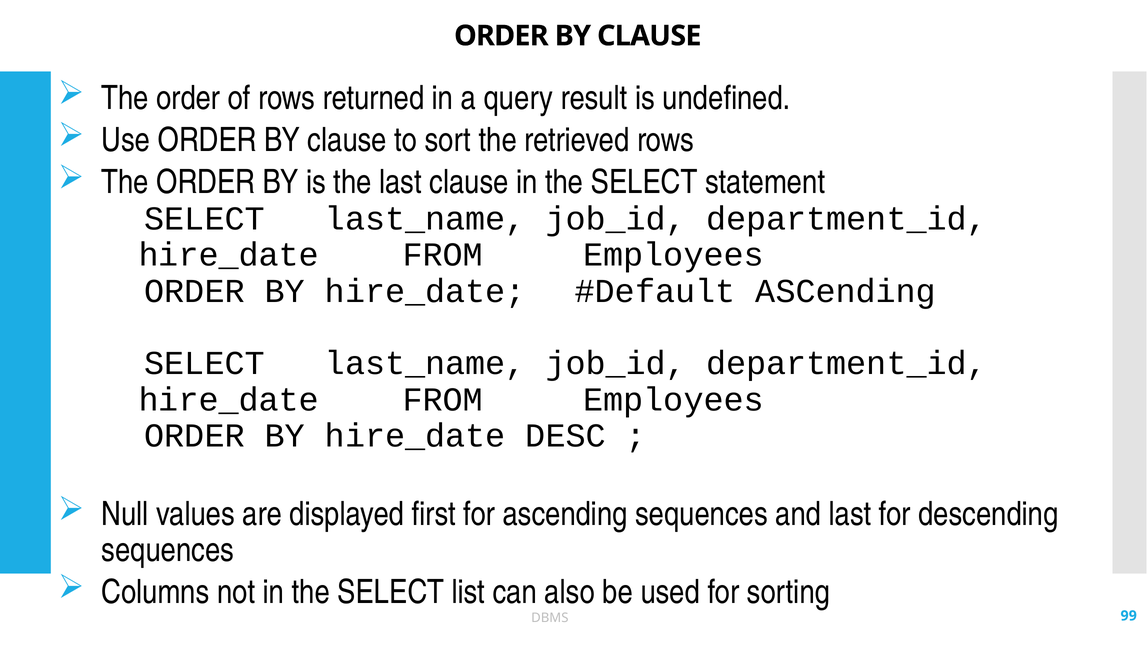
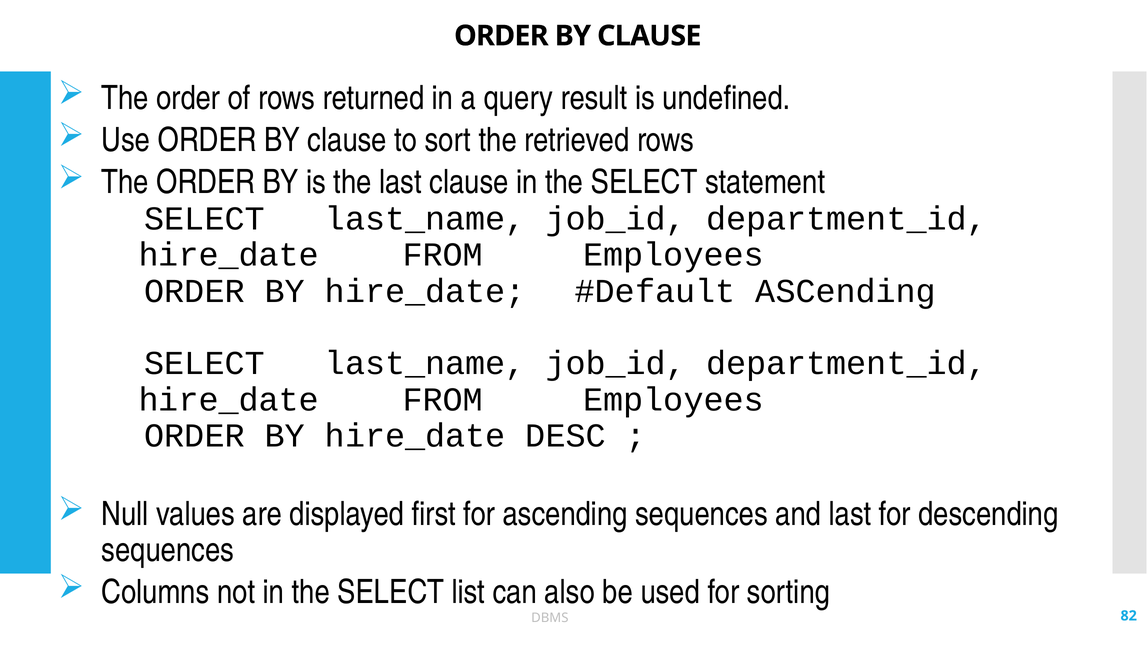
99: 99 -> 82
